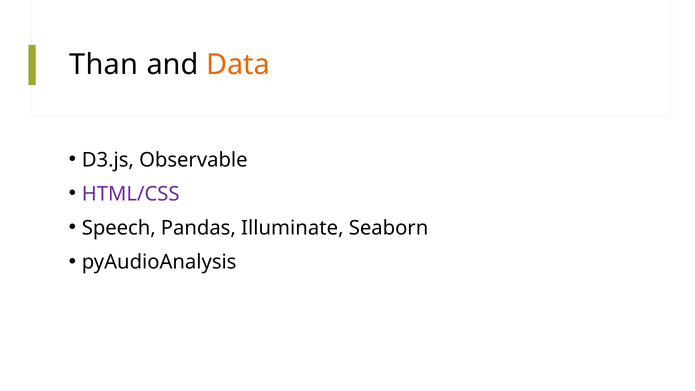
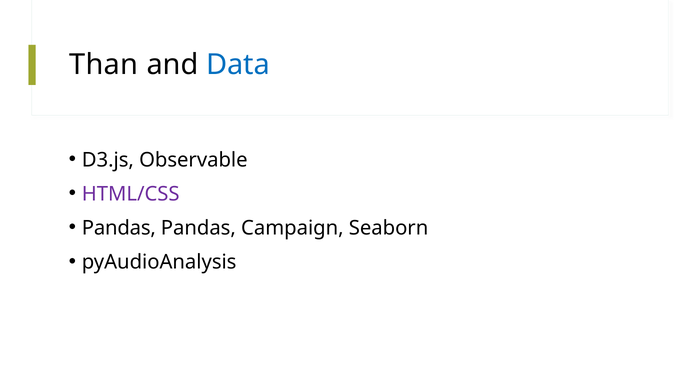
Data colour: orange -> blue
Speech at (119, 228): Speech -> Pandas
Illuminate: Illuminate -> Campaign
